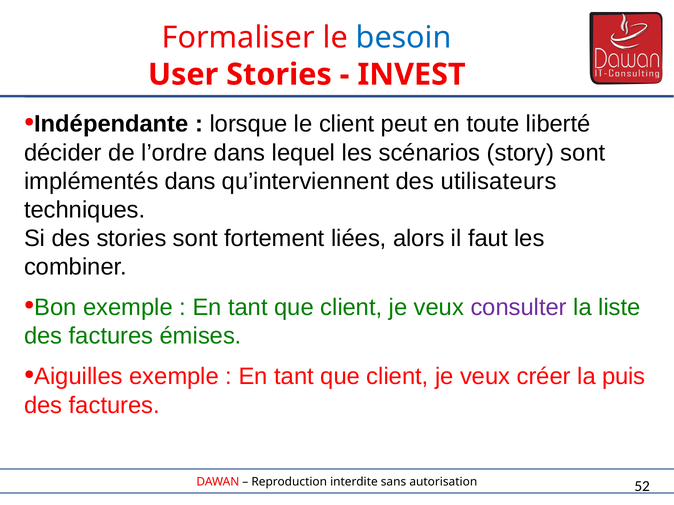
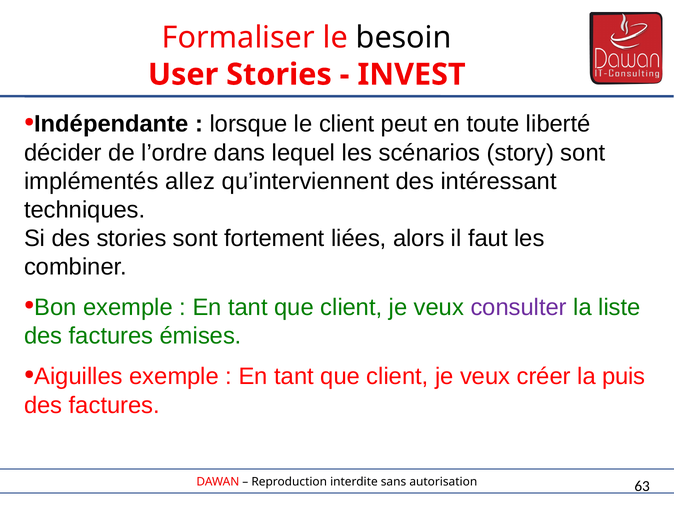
besoin colour: blue -> black
implémentés dans: dans -> allez
utilisateurs: utilisateurs -> intéressant
52: 52 -> 63
